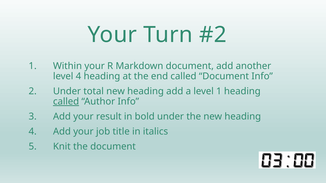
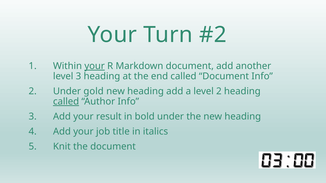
your at (95, 66) underline: none -> present
level 4: 4 -> 3
total: total -> gold
level 1: 1 -> 2
